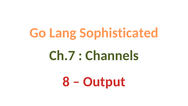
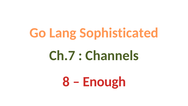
Output: Output -> Enough
